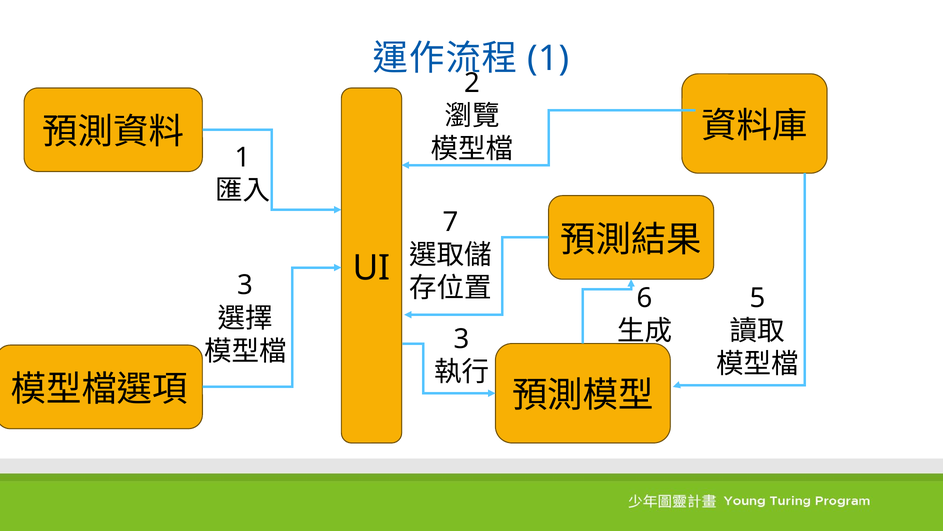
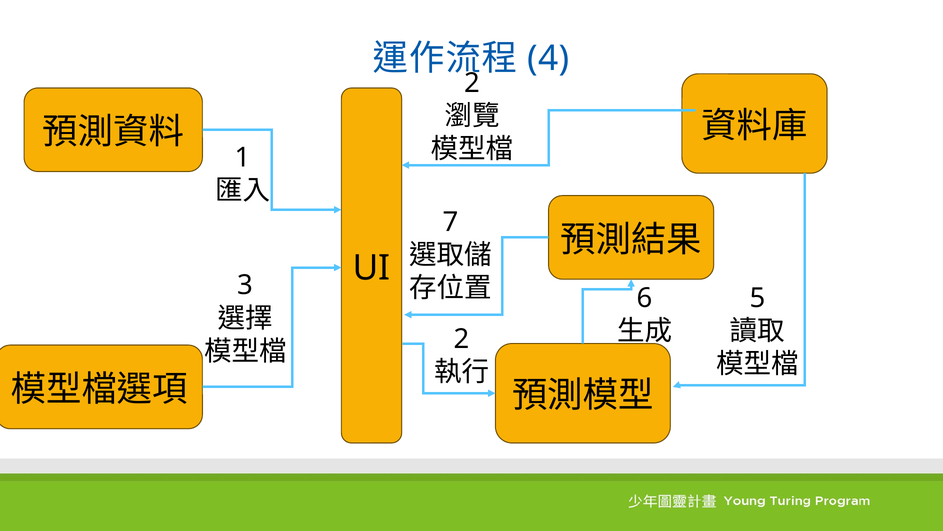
1 at (548, 59): 1 -> 4
3 at (462, 339): 3 -> 2
